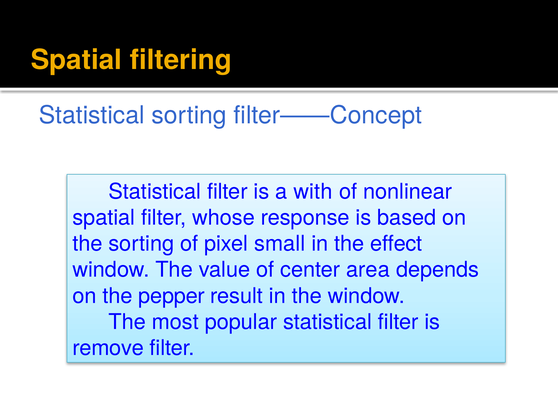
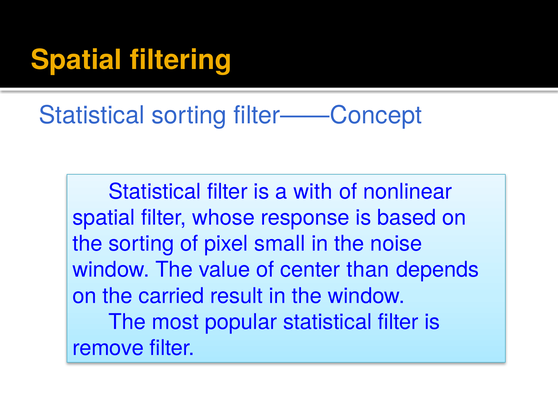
effect: effect -> noise
area: area -> than
pepper: pepper -> carried
